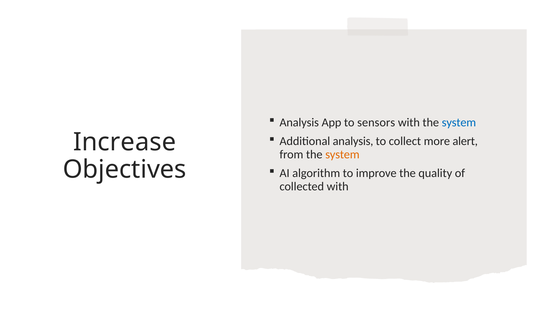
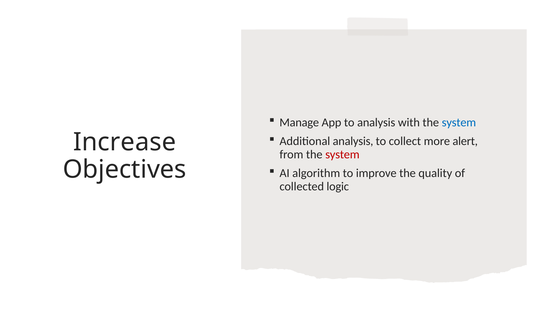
Analysis at (299, 122): Analysis -> Manage
to sensors: sensors -> analysis
system at (342, 154) colour: orange -> red
collected with: with -> logic
